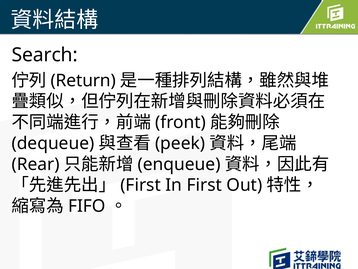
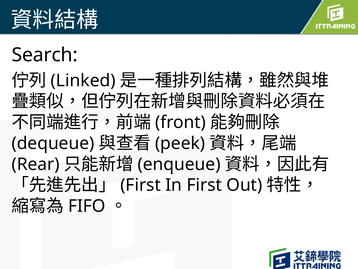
Return: Return -> Linked
